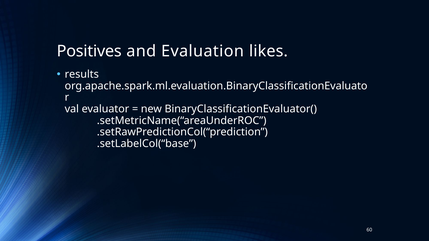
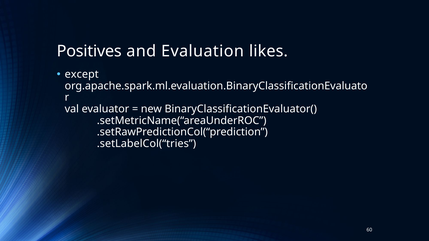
results: results -> except
.setLabelCol(“base: .setLabelCol(“base -> .setLabelCol(“tries
